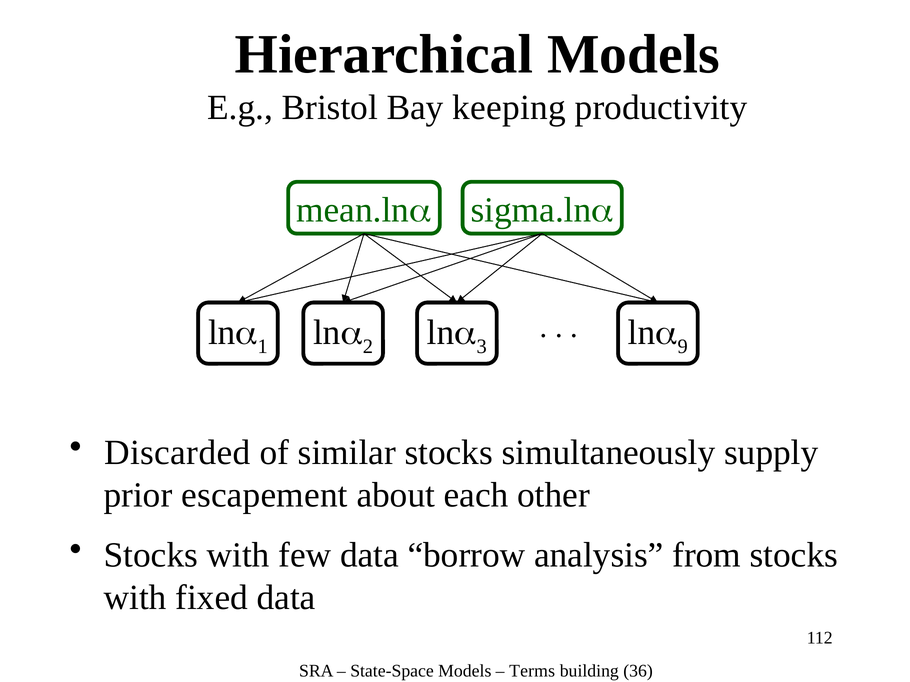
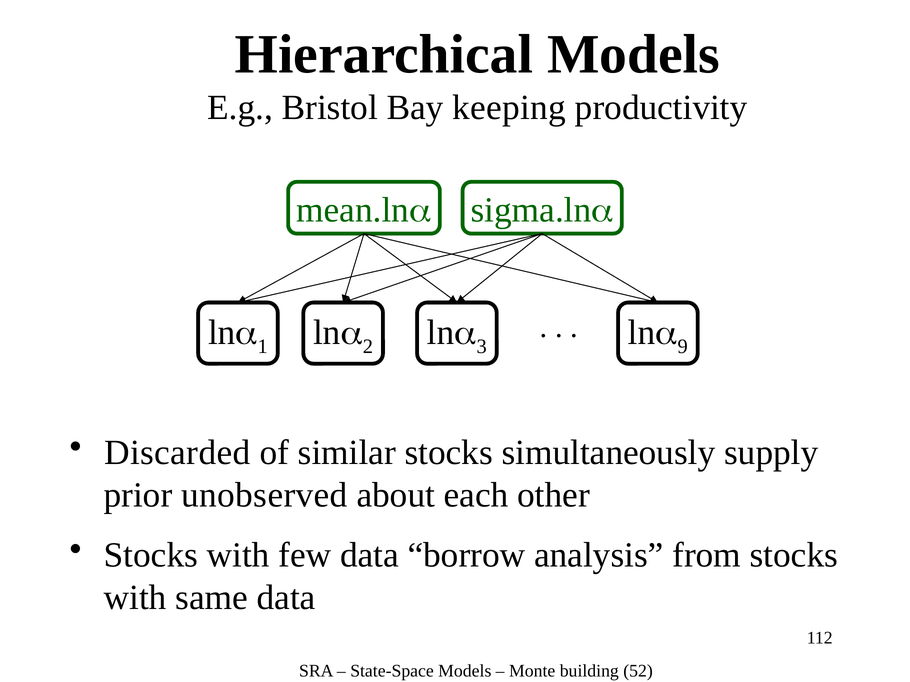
escapement: escapement -> unobserved
fixed: fixed -> same
Terms: Terms -> Monte
36: 36 -> 52
